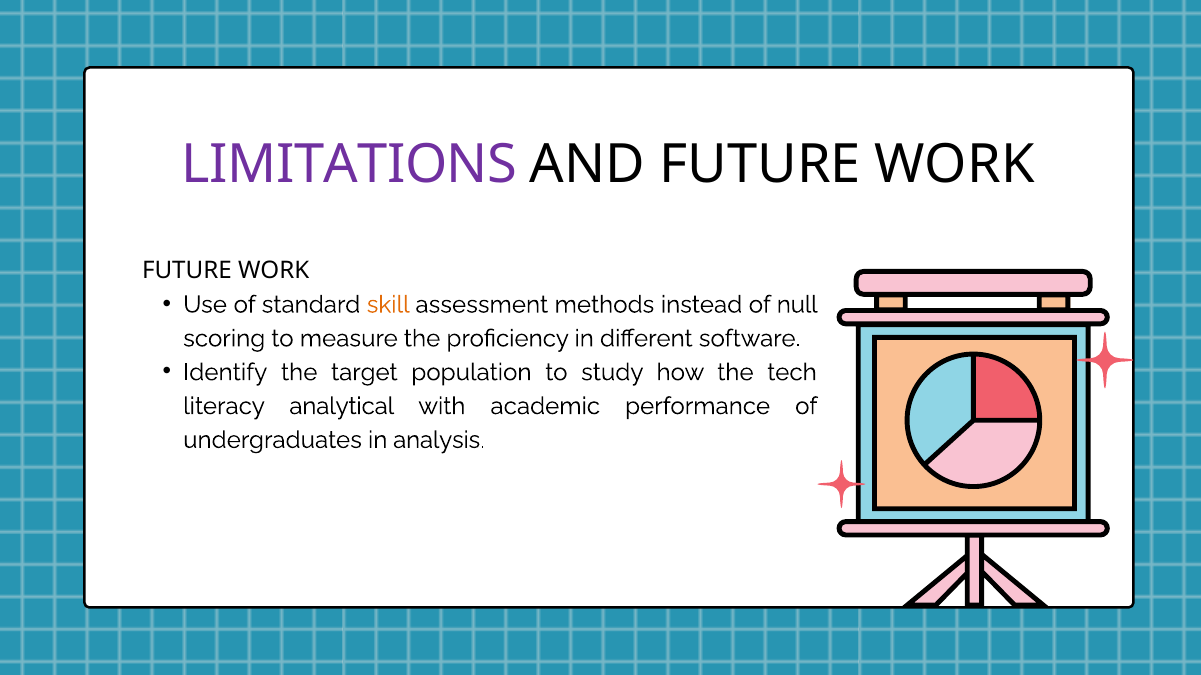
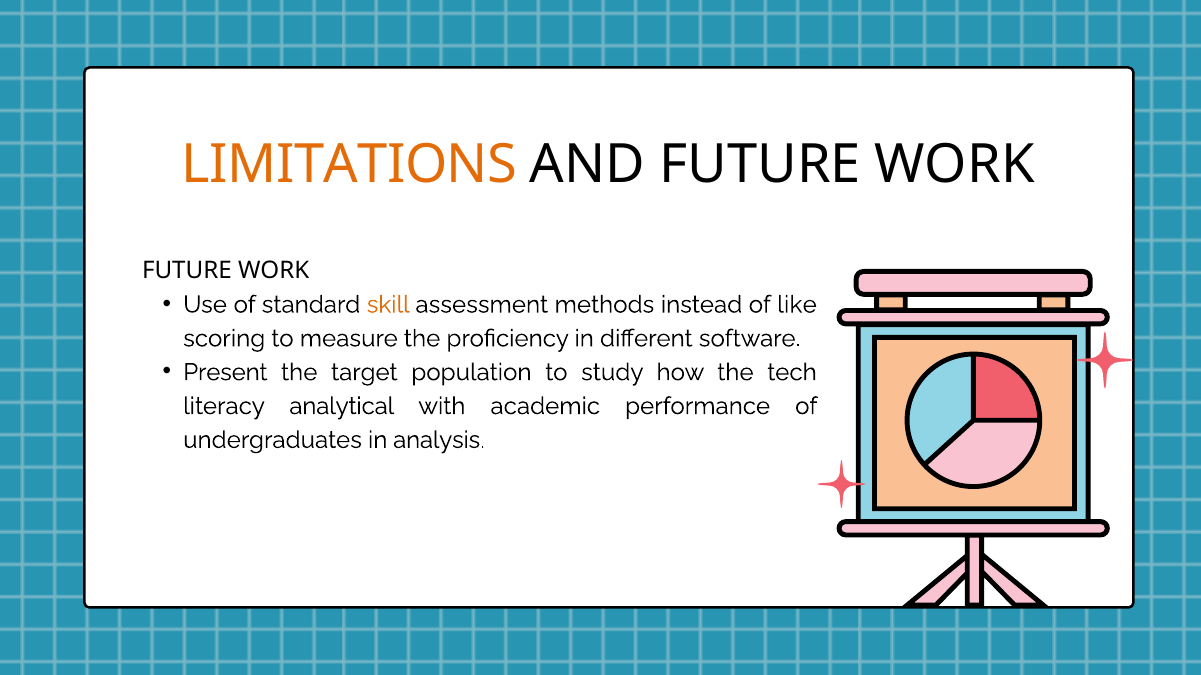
LIMITATIONS colour: purple -> orange
null: null -> like
Identify: Identify -> Present
